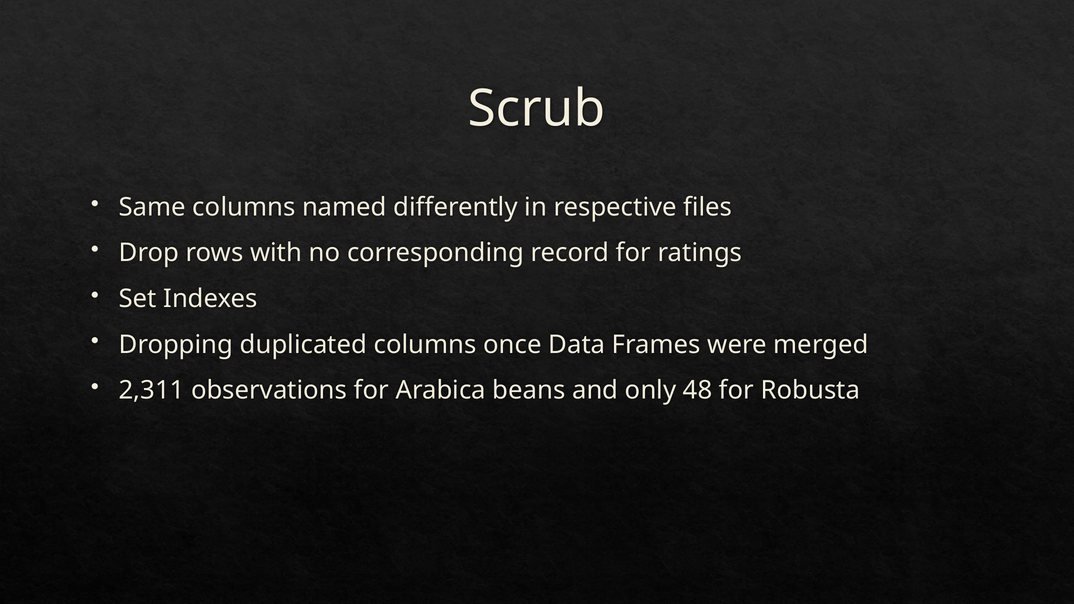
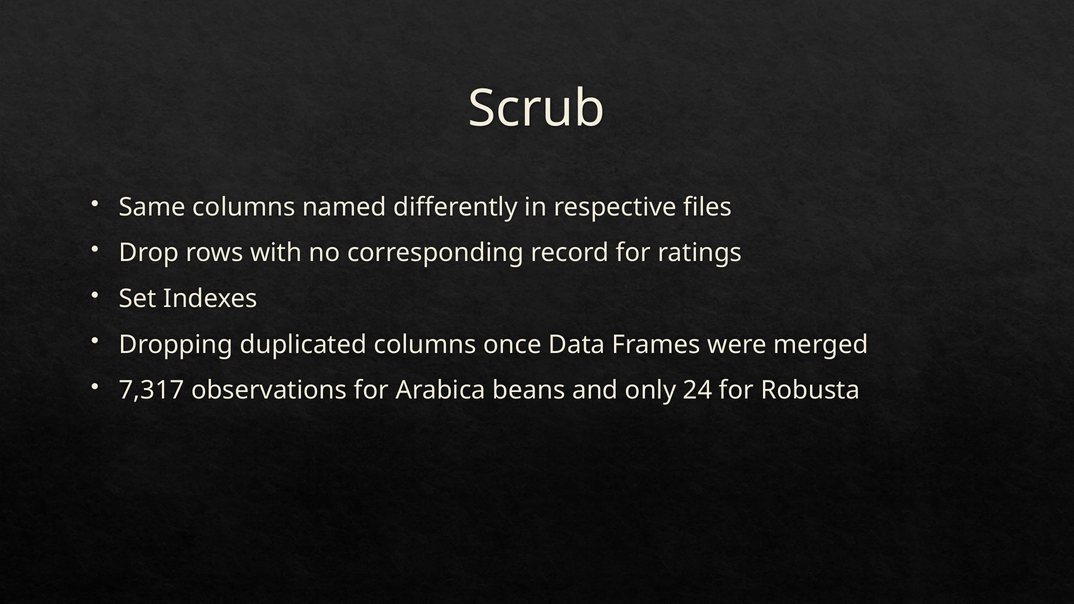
2,311: 2,311 -> 7,317
48: 48 -> 24
